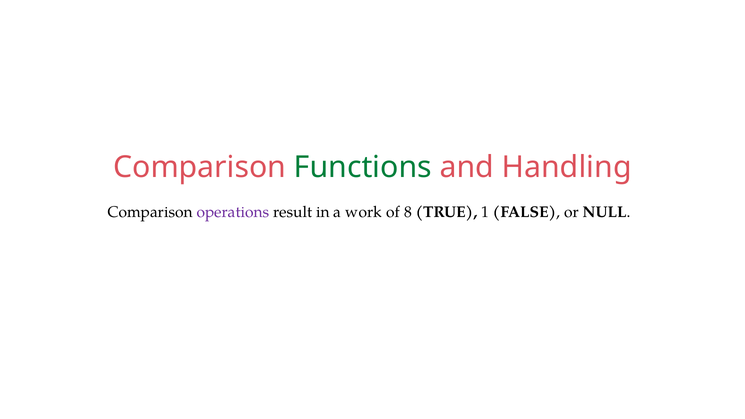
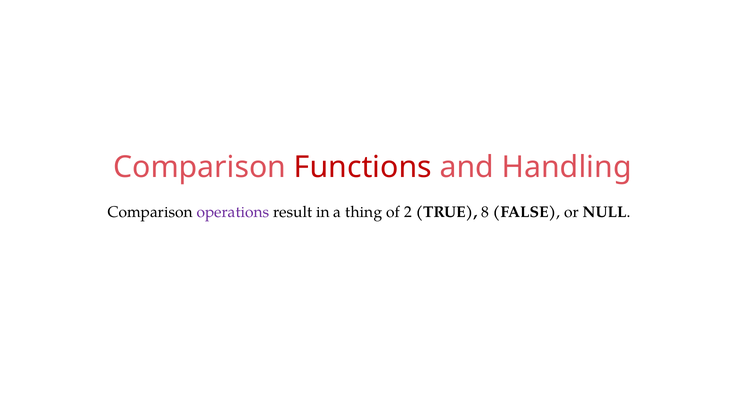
Functions colour: green -> red
work: work -> thing
8: 8 -> 2
1: 1 -> 8
